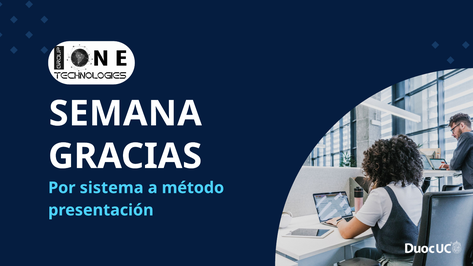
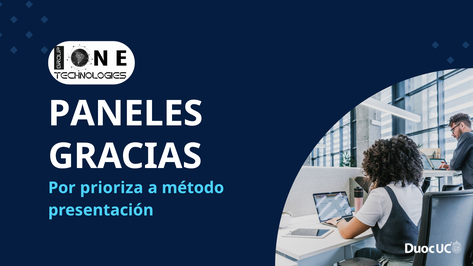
SEMANA: SEMANA -> PANELES
sistema: sistema -> prioriza
